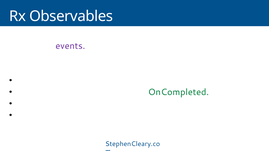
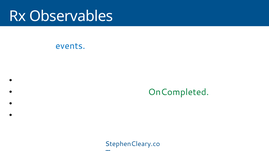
events at (70, 46) colour: purple -> blue
